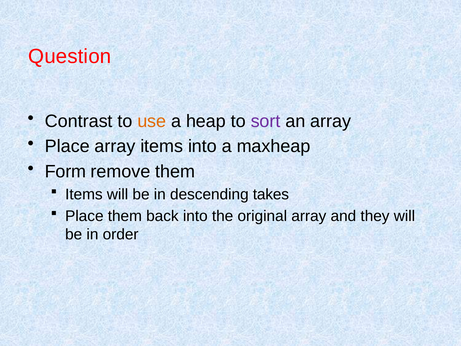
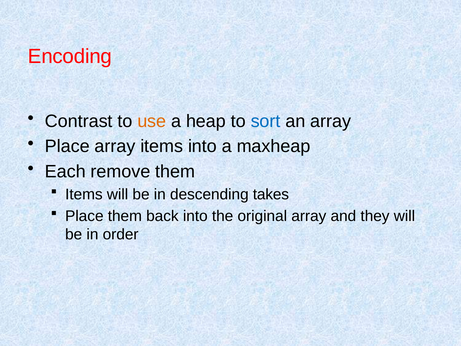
Question: Question -> Encoding
sort colour: purple -> blue
Form: Form -> Each
